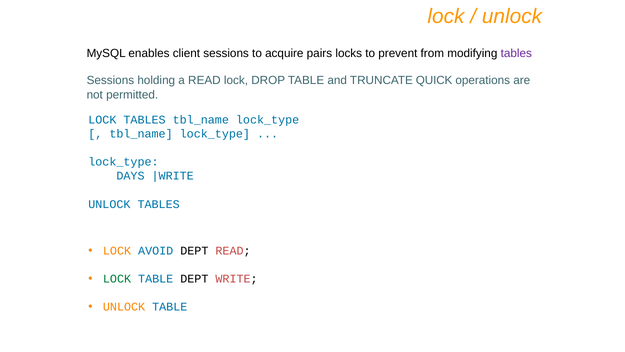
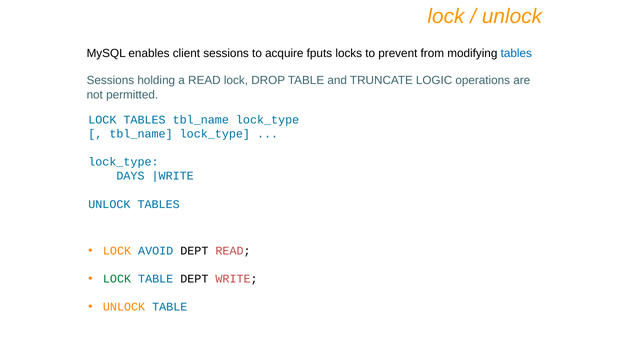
pairs: pairs -> fputs
tables at (516, 53) colour: purple -> blue
QUICK: QUICK -> LOGIC
